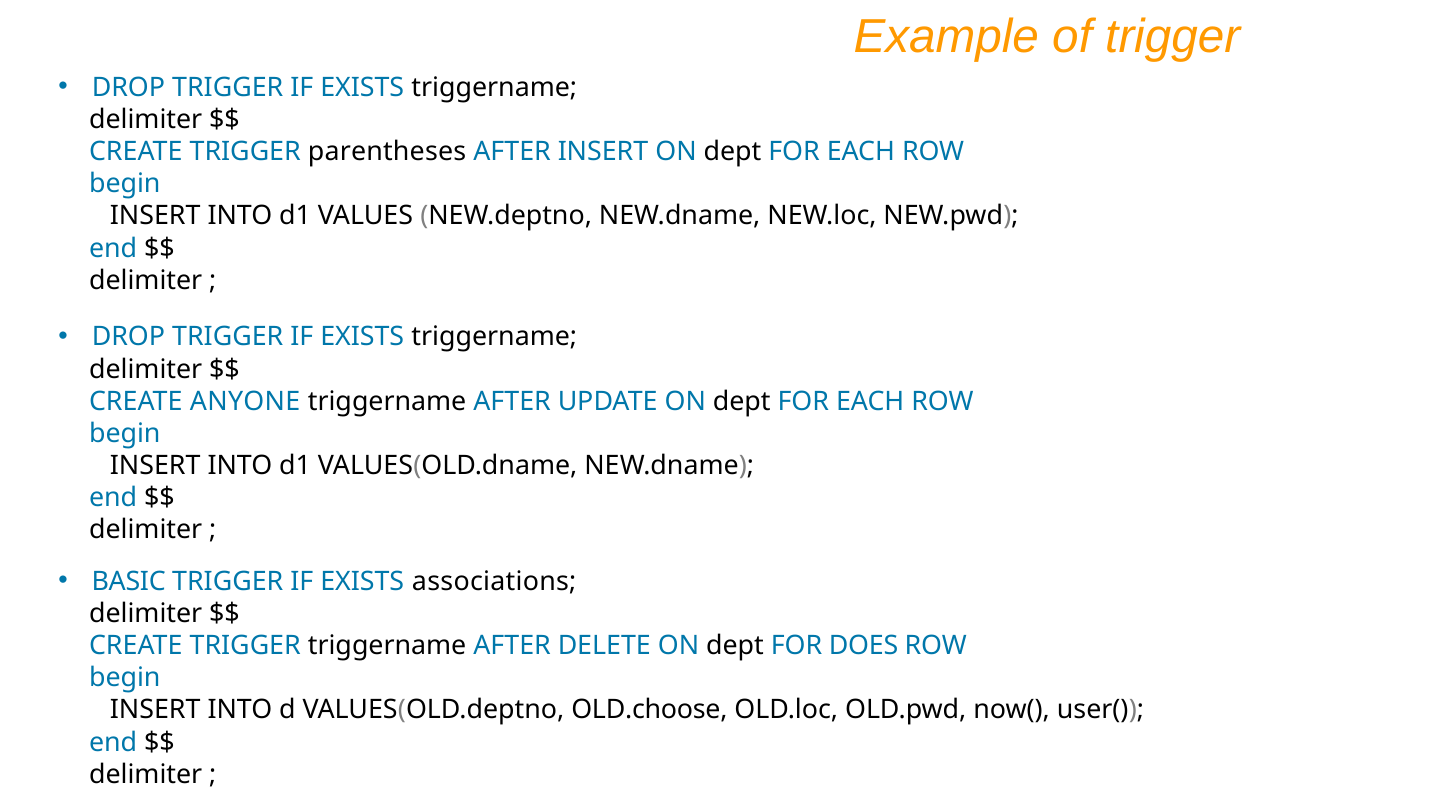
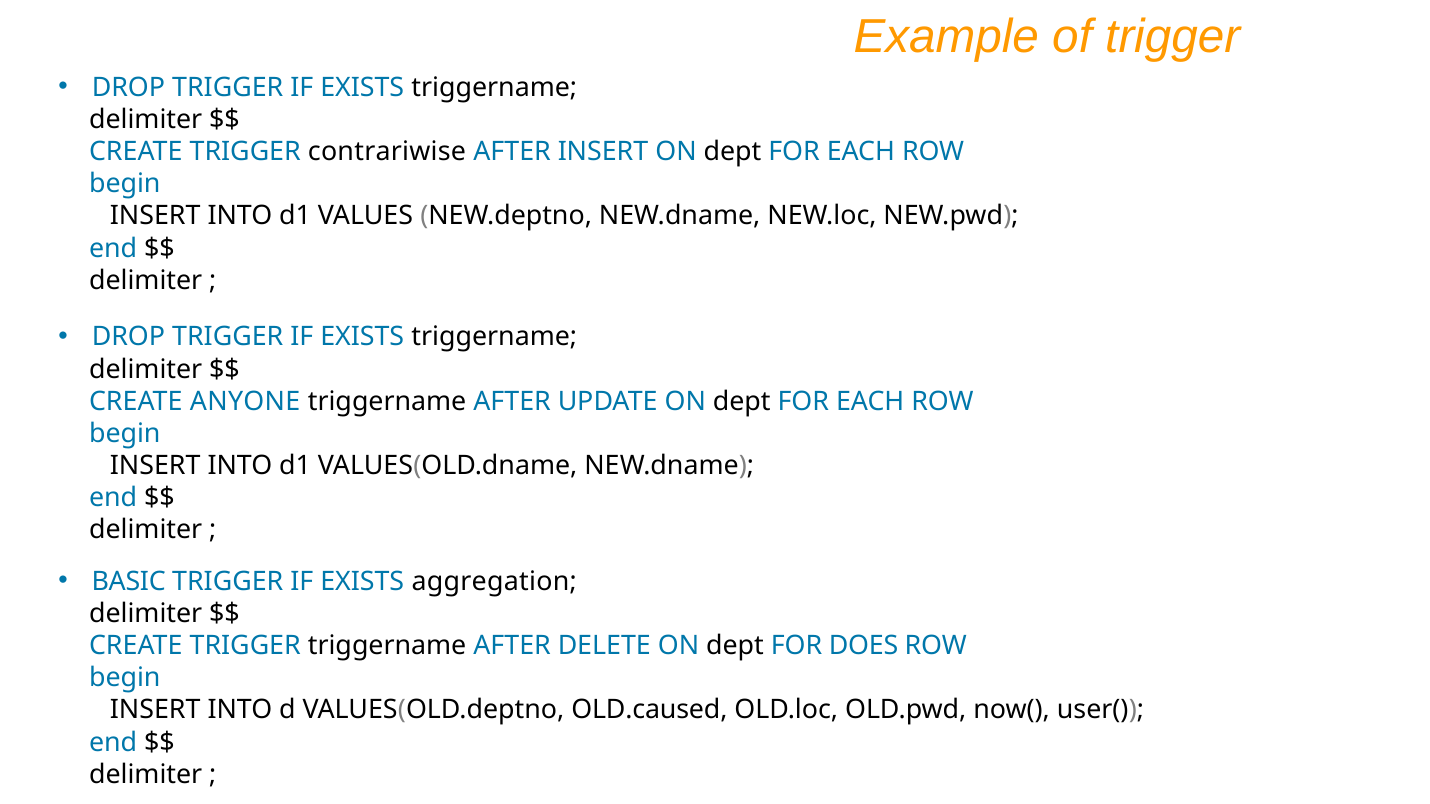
parentheses: parentheses -> contrariwise
associations: associations -> aggregation
OLD.choose: OLD.choose -> OLD.caused
